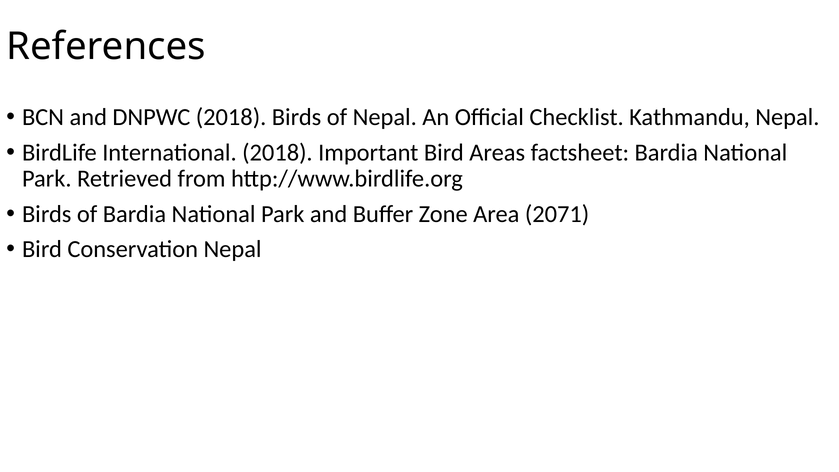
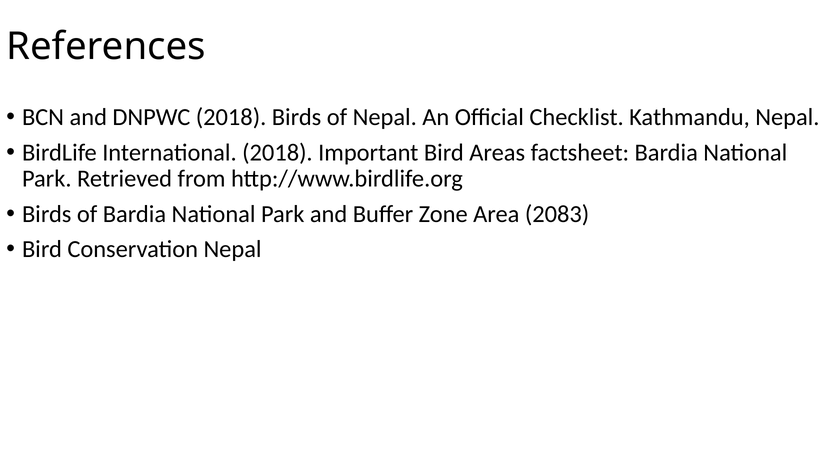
2071: 2071 -> 2083
